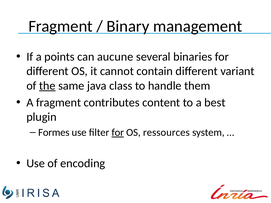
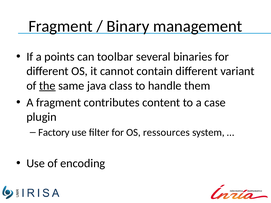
aucune: aucune -> toolbar
best: best -> case
Formes: Formes -> Factory
for at (118, 133) underline: present -> none
